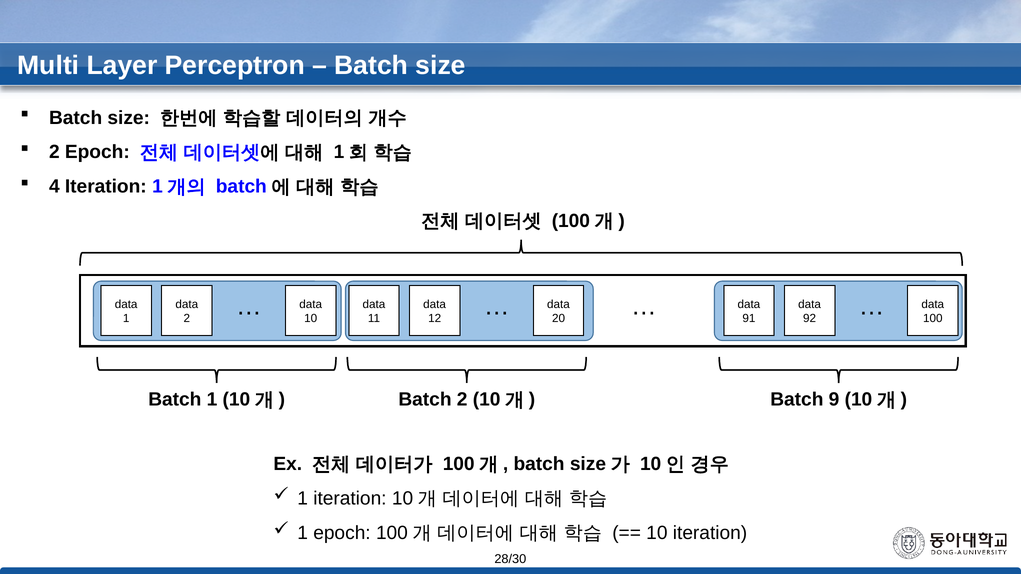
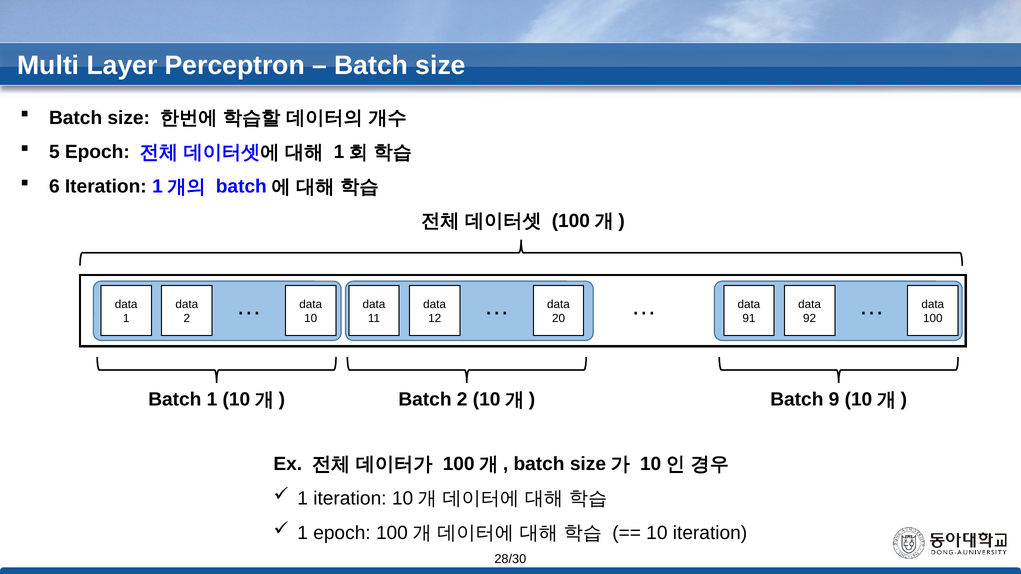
2 at (54, 152): 2 -> 5
4: 4 -> 6
